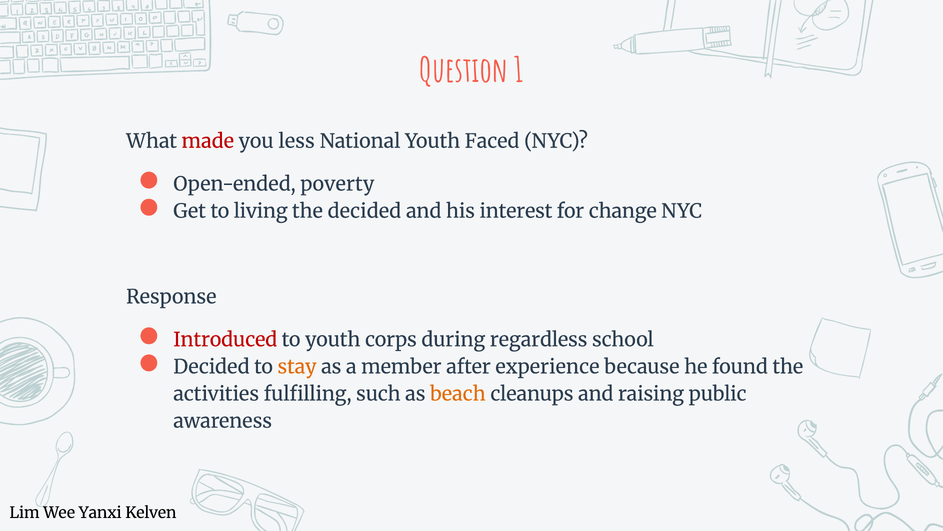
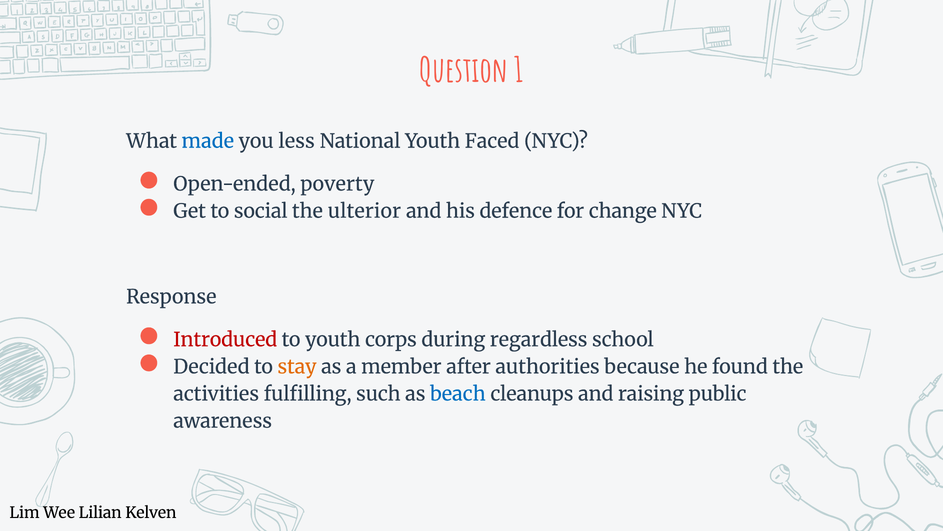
made colour: red -> blue
living: living -> social
the decided: decided -> ulterior
interest: interest -> defence
experience: experience -> authorities
beach colour: orange -> blue
Yanxi: Yanxi -> Lilian
